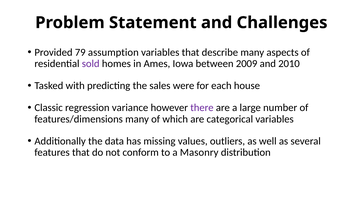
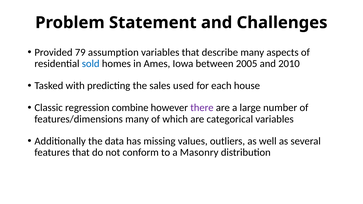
sold colour: purple -> blue
2009: 2009 -> 2005
were: were -> used
variance: variance -> combine
